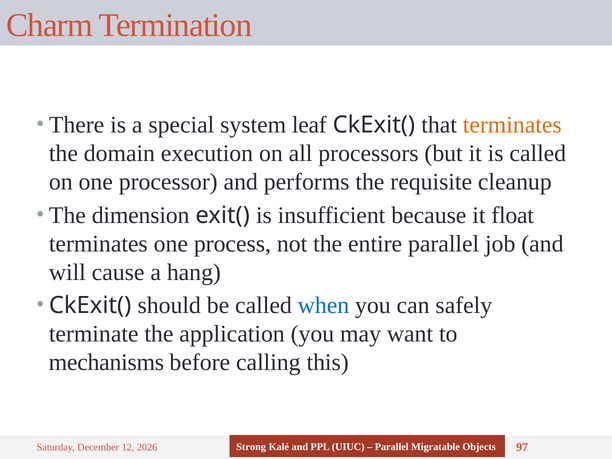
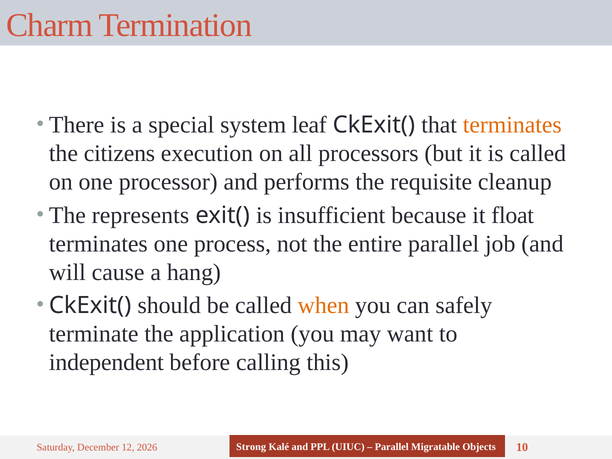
domain: domain -> citizens
dimension: dimension -> represents
when colour: blue -> orange
mechanisms: mechanisms -> independent
97: 97 -> 10
